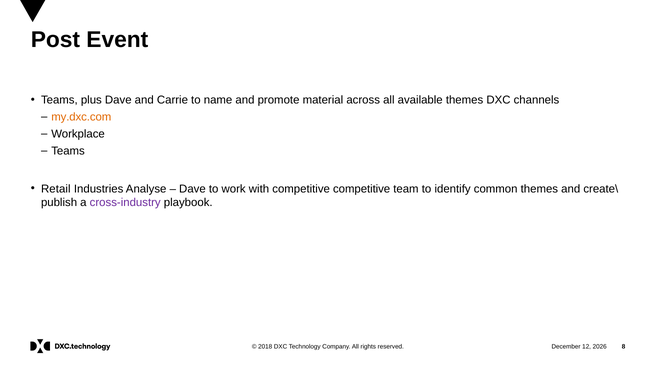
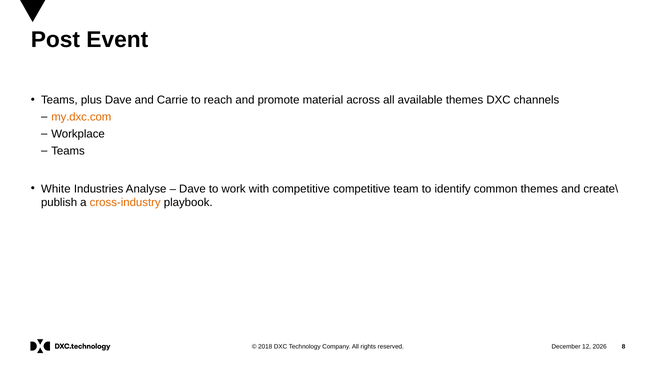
name: name -> reach
Retail: Retail -> White
cross-industry colour: purple -> orange
